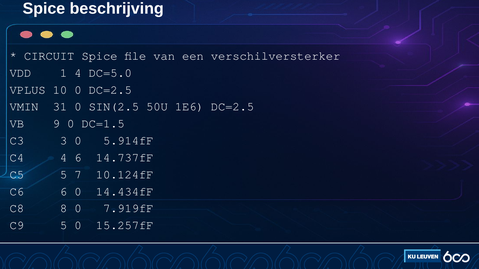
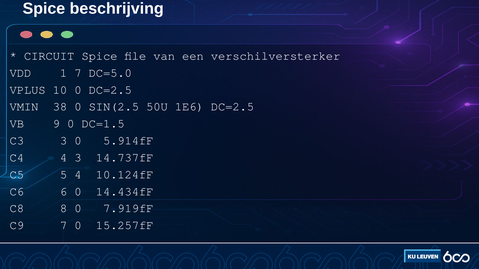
1 4: 4 -> 7
31: 31 -> 38
4 6: 6 -> 3
5 7: 7 -> 4
C9 5: 5 -> 7
